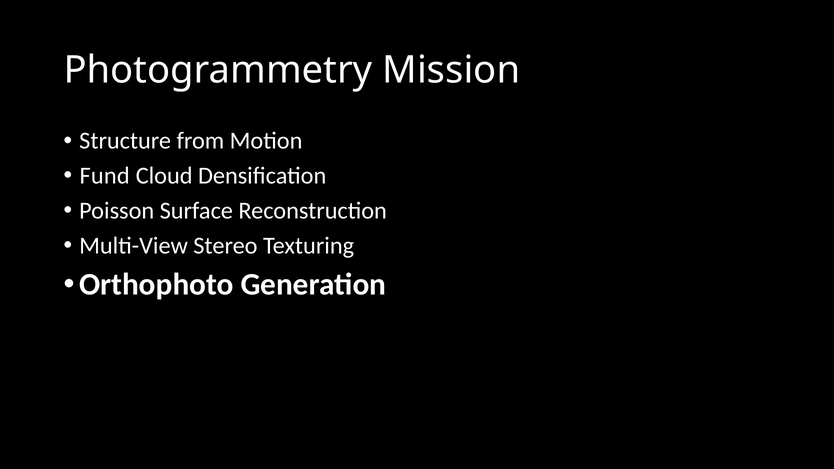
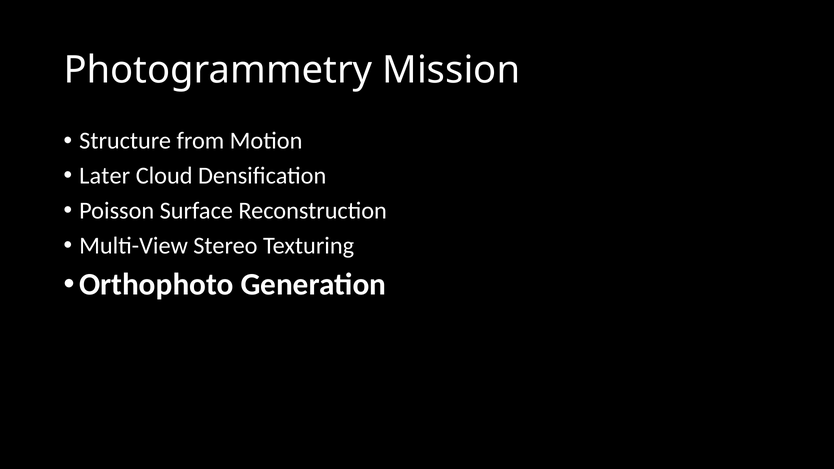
Fund: Fund -> Later
